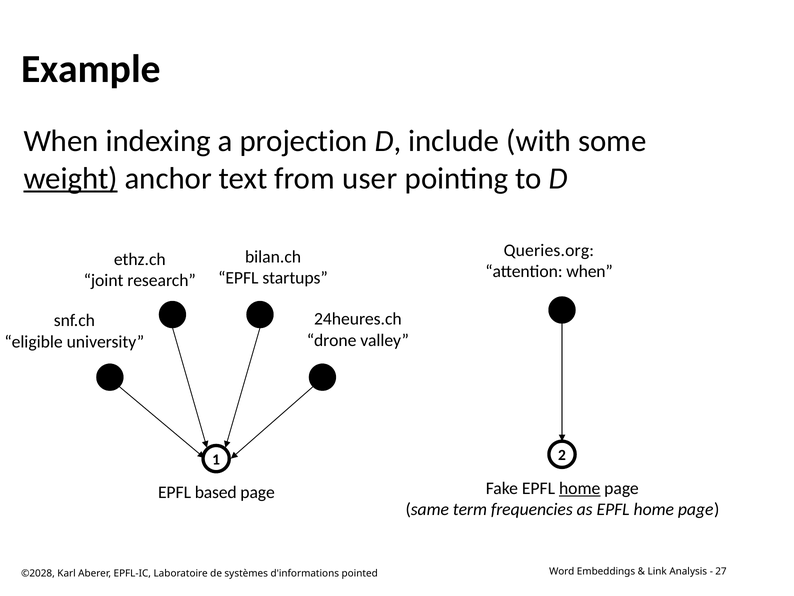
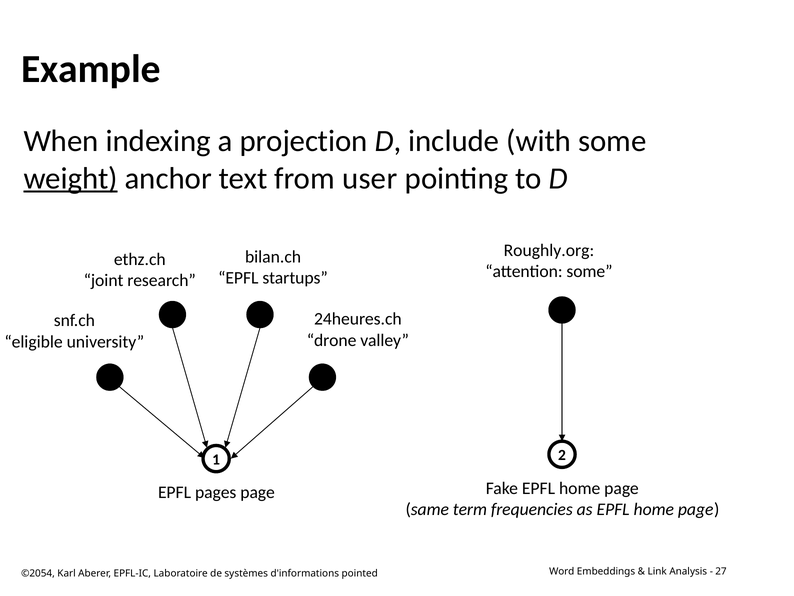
Queries.org: Queries.org -> Roughly.org
attention when: when -> some
home at (580, 488) underline: present -> none
based: based -> pages
©2028: ©2028 -> ©2054
